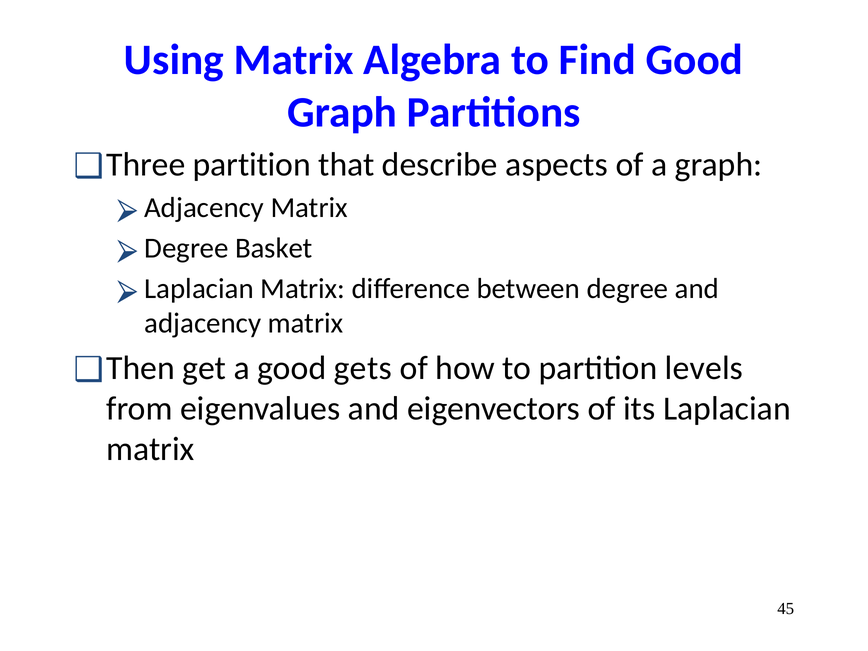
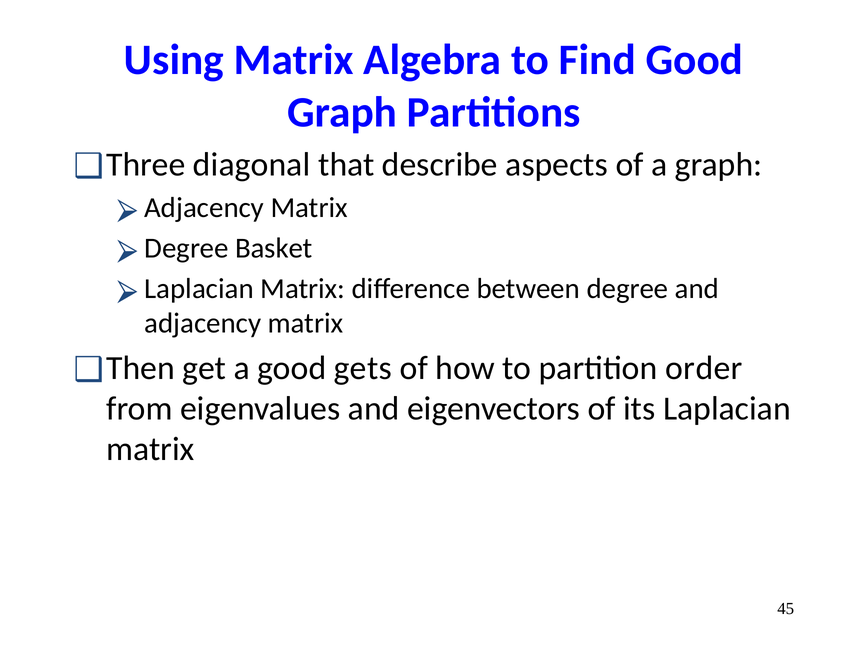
partition at (252, 164): partition -> diagonal
levels: levels -> order
